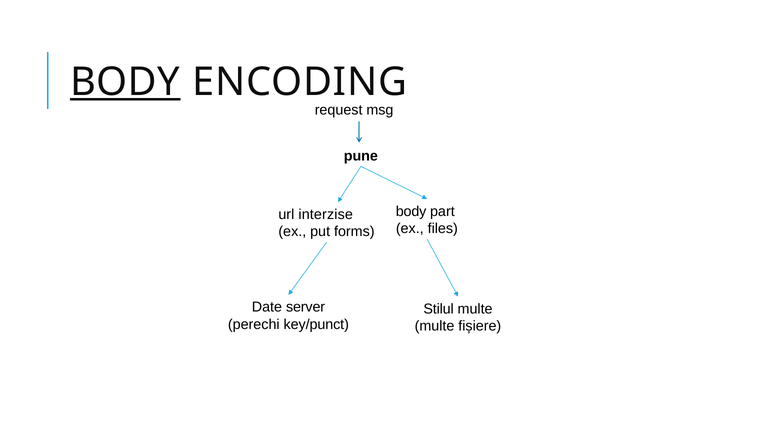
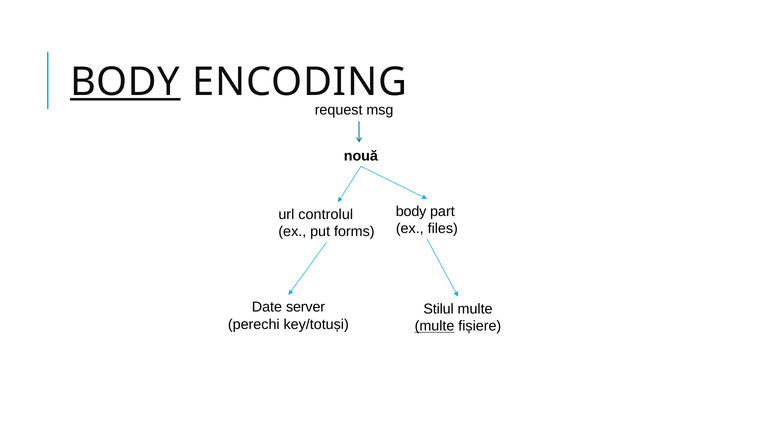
pune: pune -> nouă
interzise: interzise -> controlul
key/punct: key/punct -> key/totuși
multe at (435, 326) underline: none -> present
